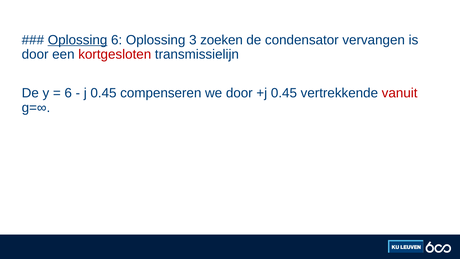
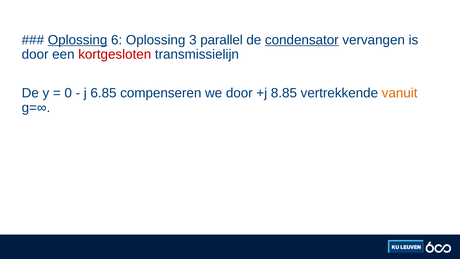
zoeken: zoeken -> parallel
condensator underline: none -> present
6 at (68, 93): 6 -> 0
j 0.45: 0.45 -> 6.85
+j 0.45: 0.45 -> 8.85
vanuit colour: red -> orange
